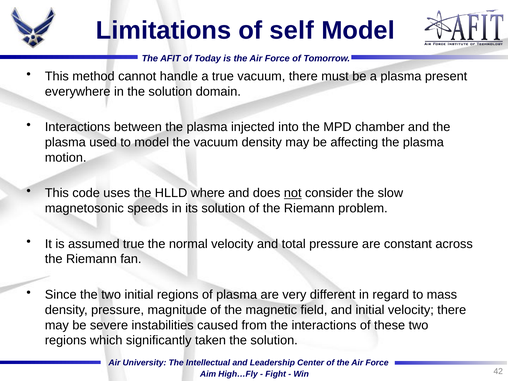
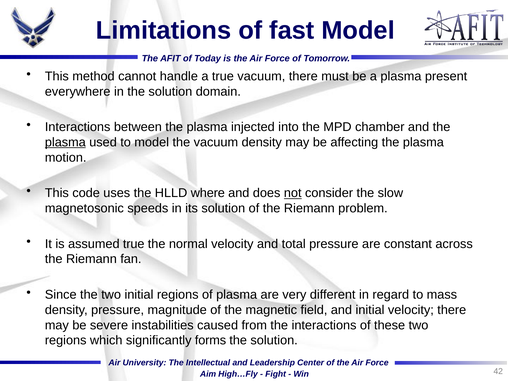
self: self -> fast
plasma at (65, 142) underline: none -> present
taken: taken -> forms
